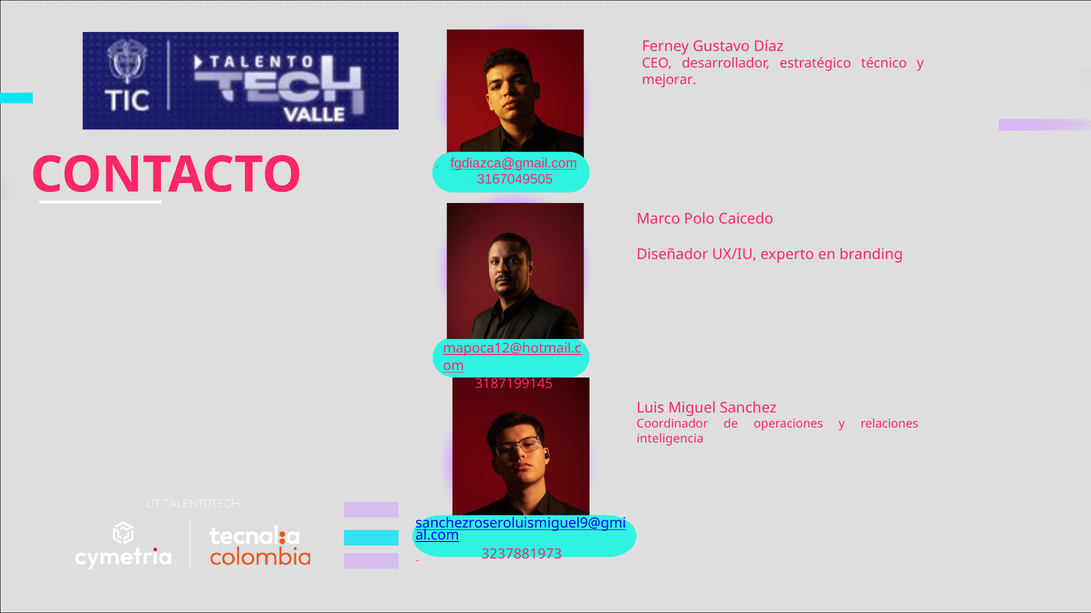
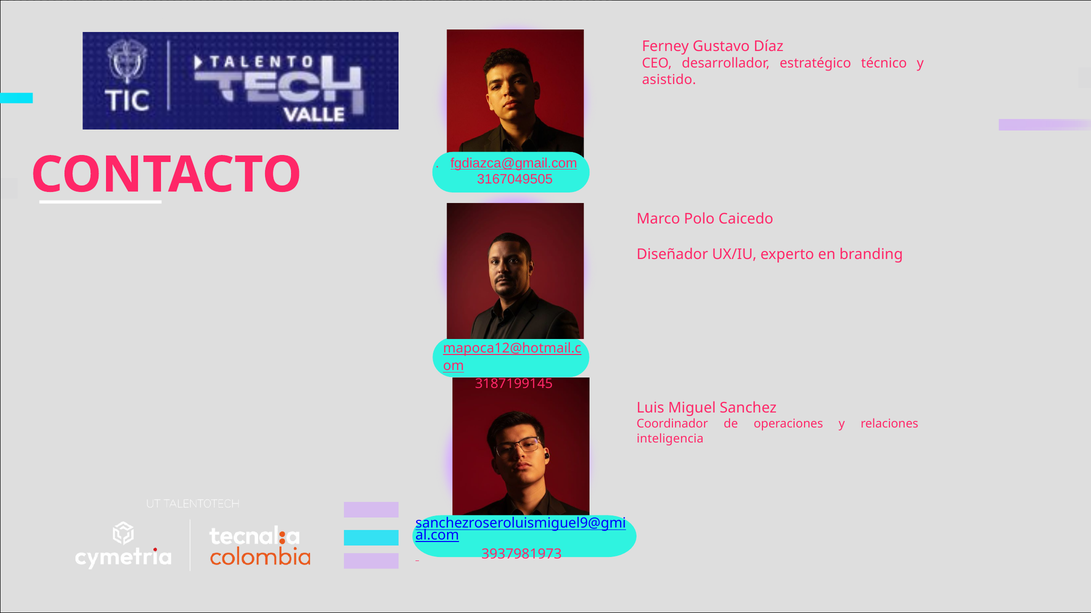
mejorar: mejorar -> asistido
3237881973: 3237881973 -> 3937981973
